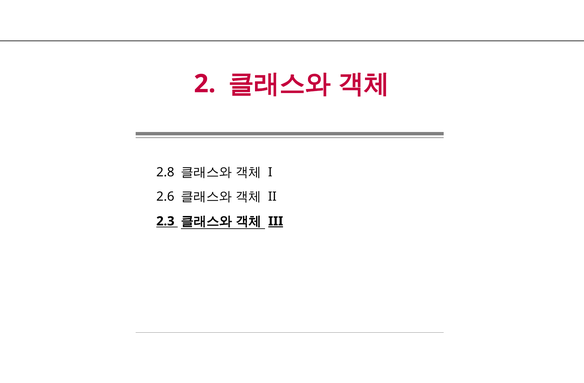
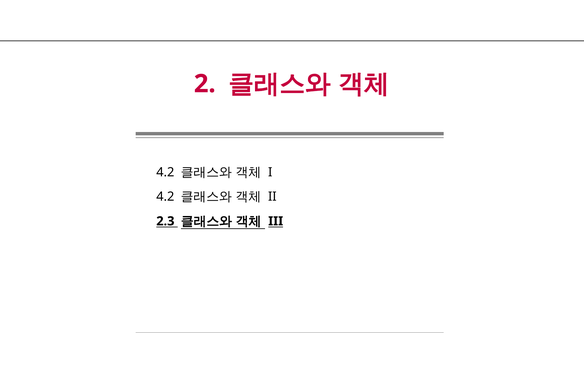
2.8 at (165, 173): 2.8 -> 4.2
2.6 at (165, 197): 2.6 -> 4.2
III underline: present -> none
